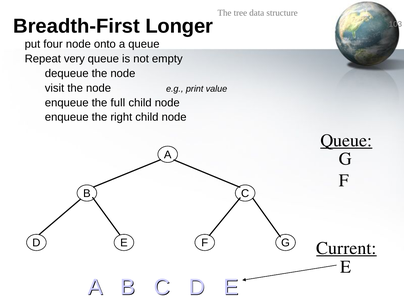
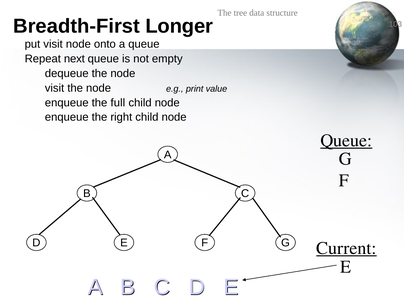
put four: four -> visit
very: very -> next
